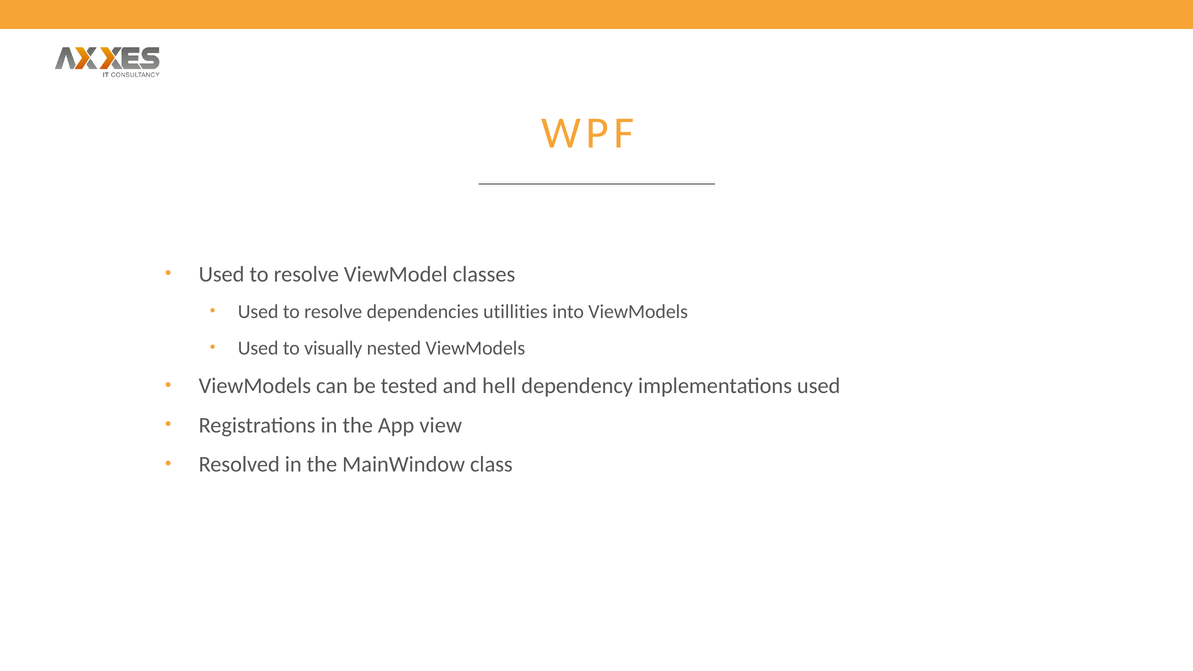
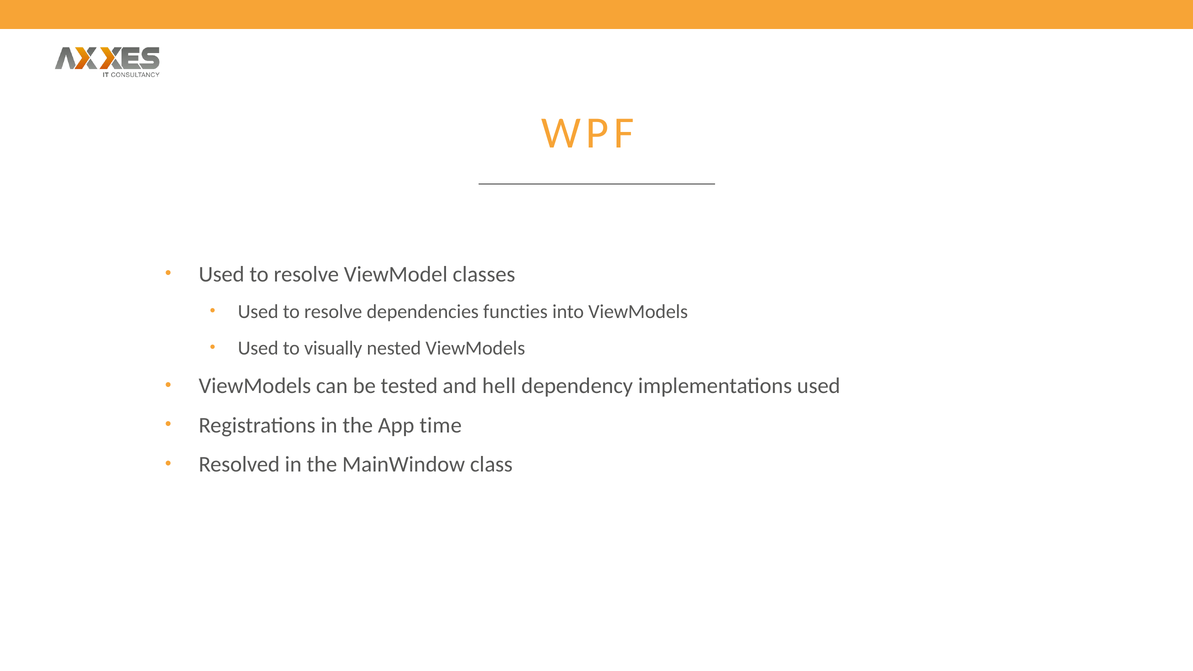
utillities: utillities -> functies
view: view -> time
